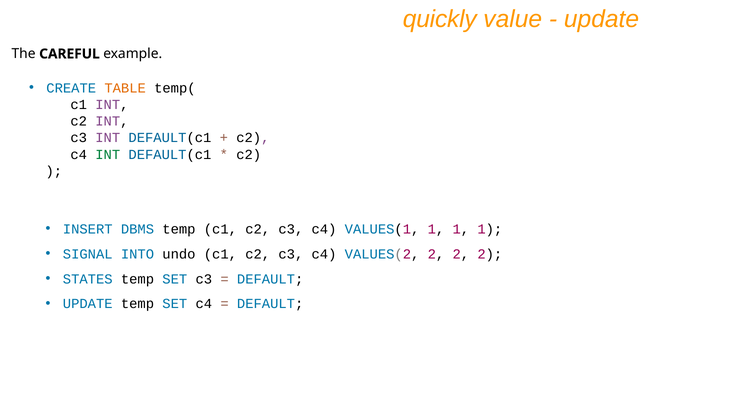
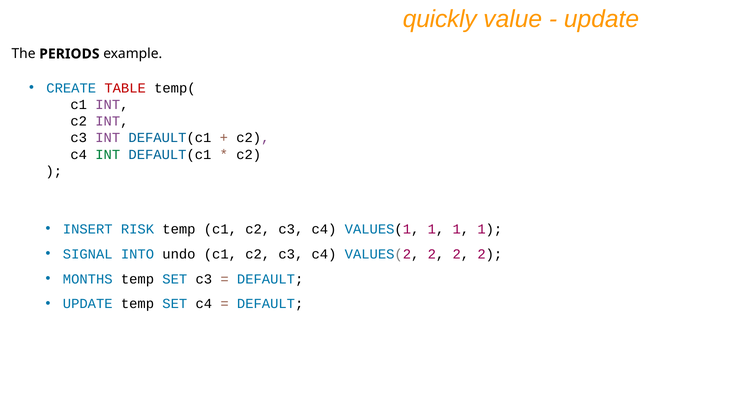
CAREFUL: CAREFUL -> PERIODS
TABLE colour: orange -> red
DBMS: DBMS -> RISK
STATES: STATES -> MONTHS
